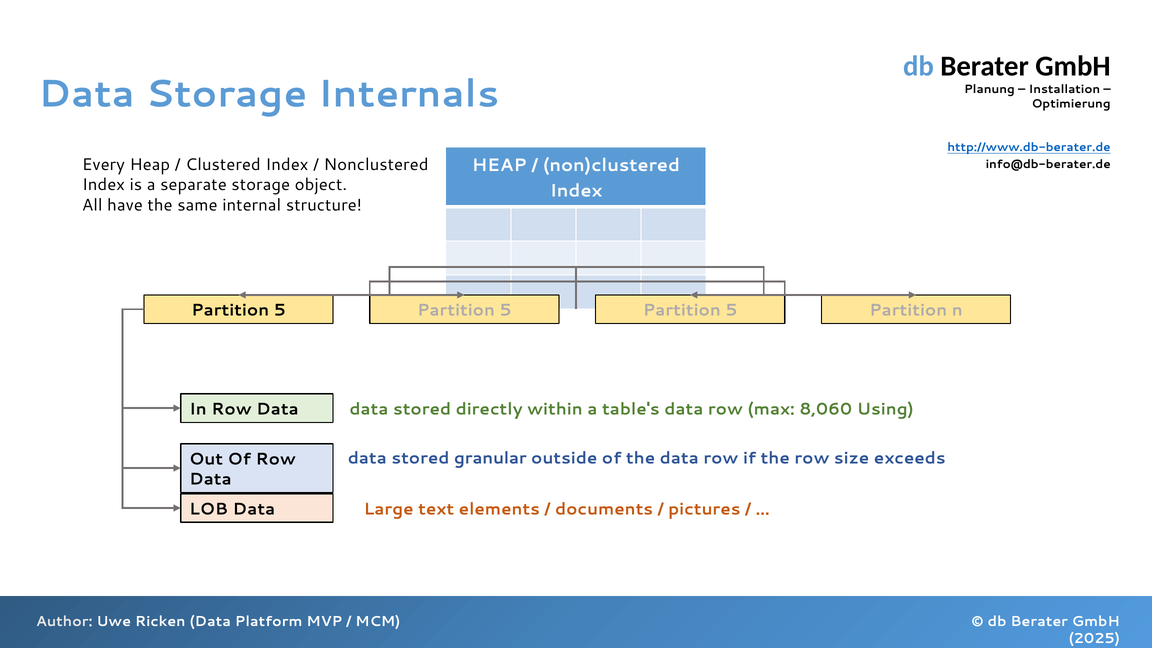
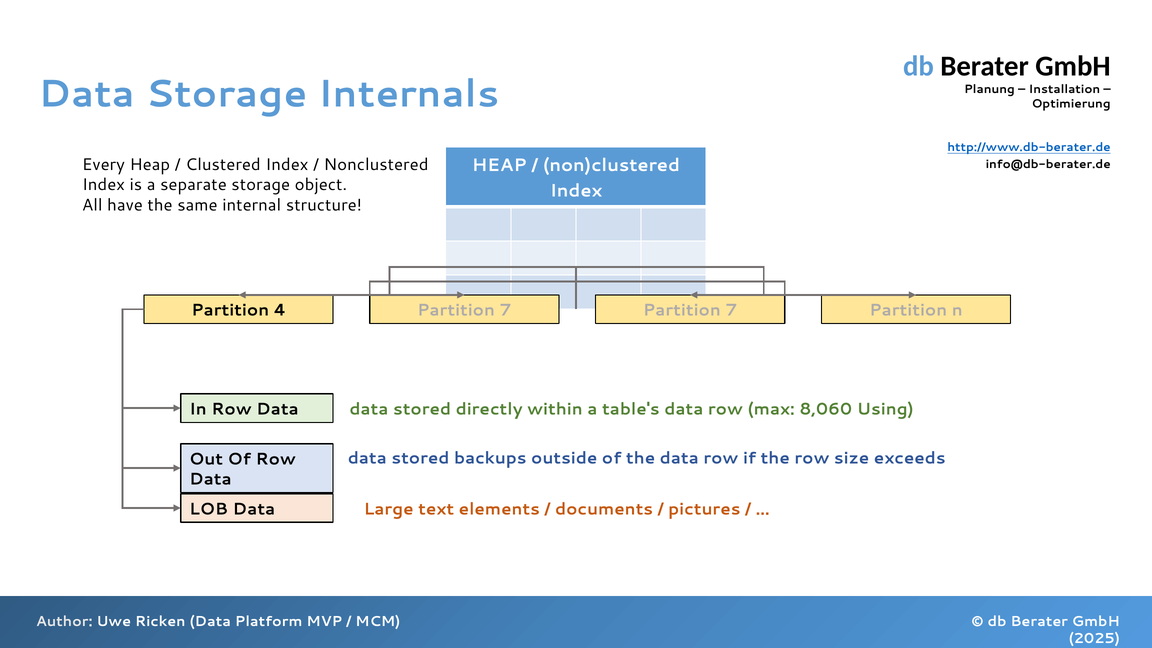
5 at (280, 310): 5 -> 4
5 at (506, 310): 5 -> 7
5 at (731, 310): 5 -> 7
granular: granular -> backups
